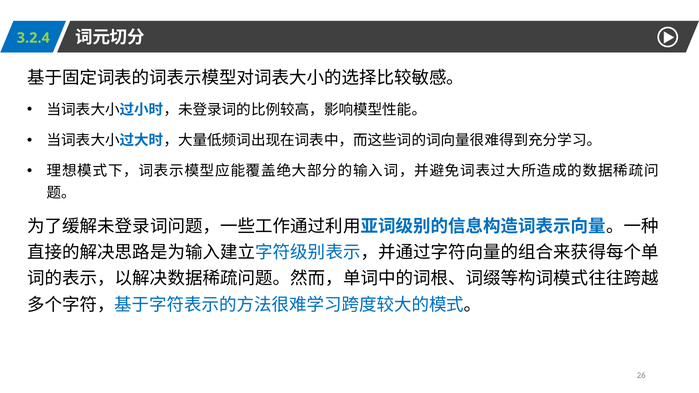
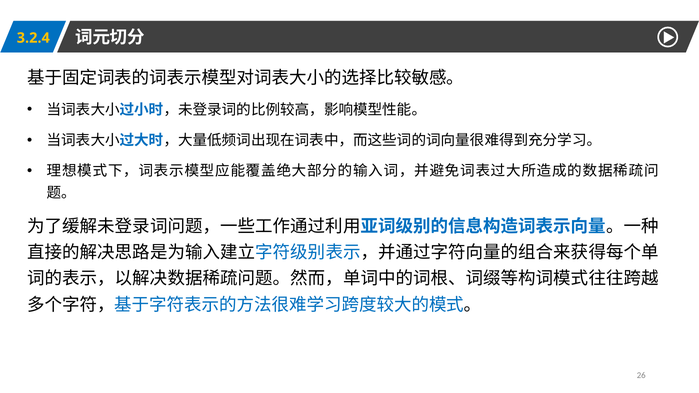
3.2.4 colour: light green -> yellow
